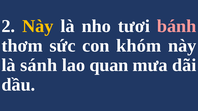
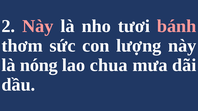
Này at (38, 26) colour: yellow -> pink
khóm: khóm -> lượng
sánh: sánh -> nóng
quan: quan -> chua
